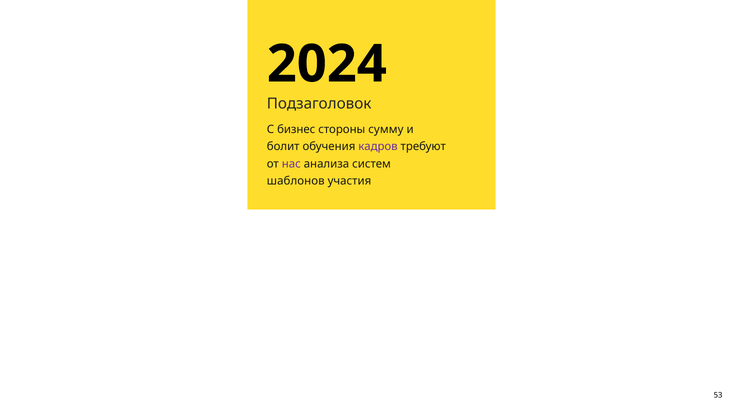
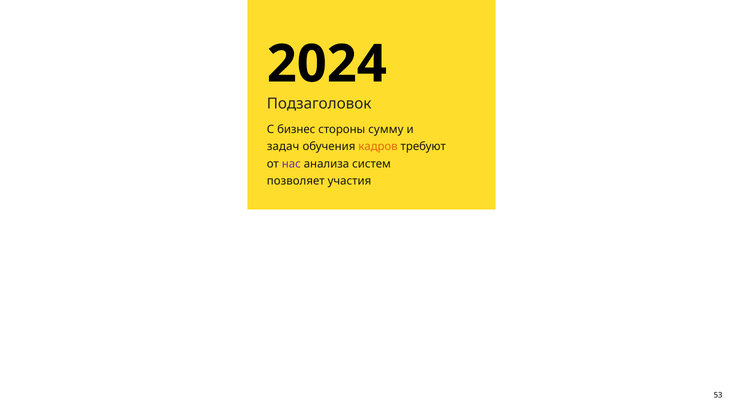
болит: болит -> задач
кадров colour: purple -> orange
шаблонов: шаблонов -> позволяет
